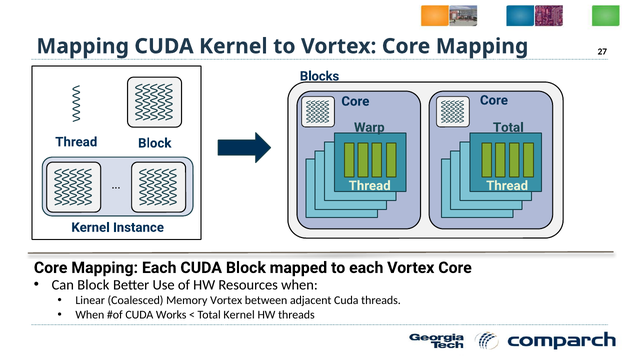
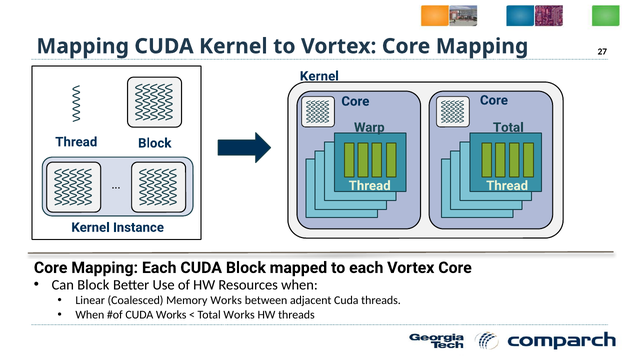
Blocks at (320, 76): Blocks -> Kernel
Memory Vortex: Vortex -> Works
Total Kernel: Kernel -> Works
